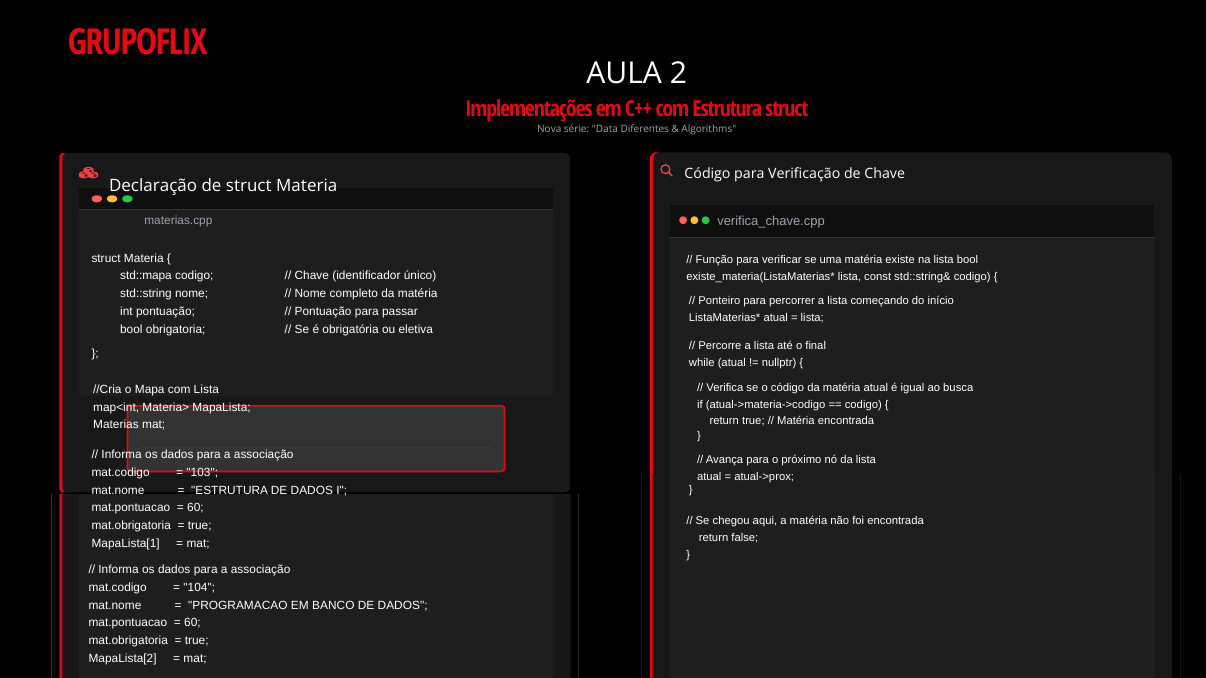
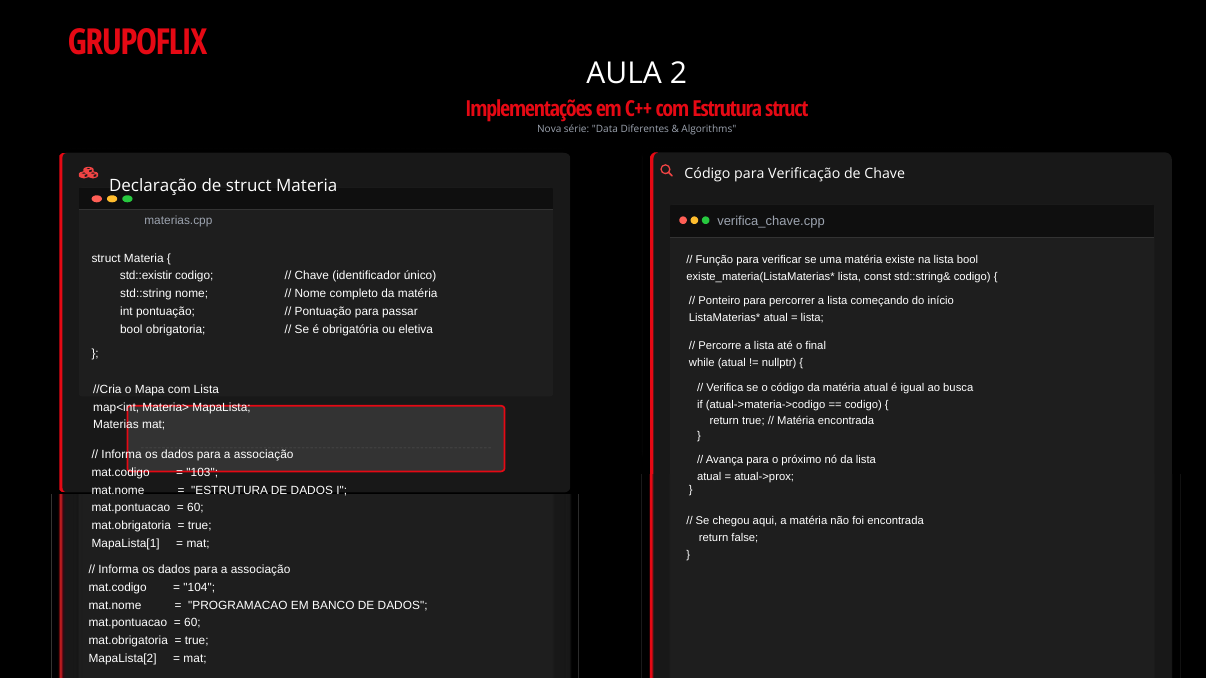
std::mapa: std::mapa -> std::existir
